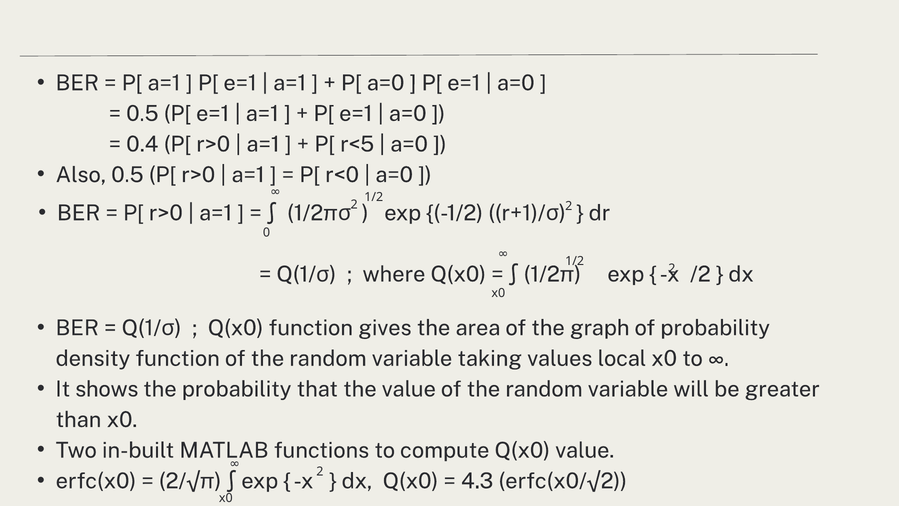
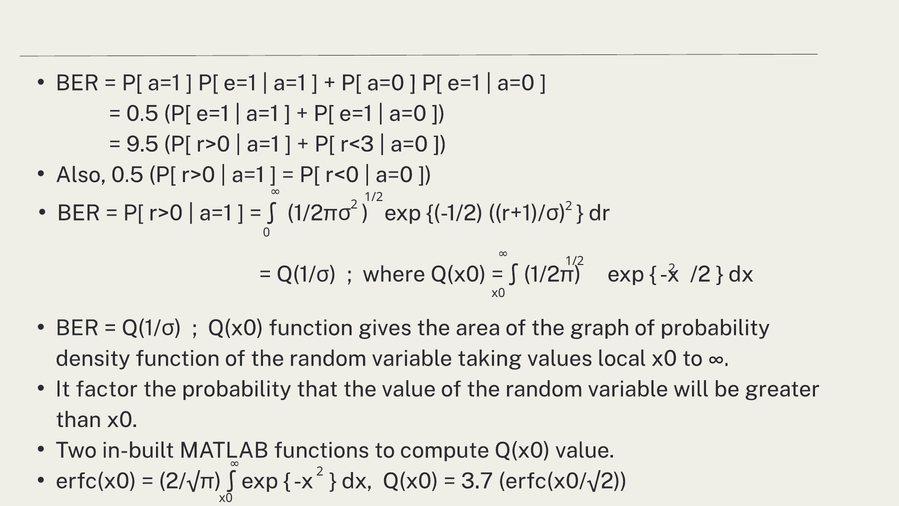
0.4: 0.4 -> 9.5
r<5: r<5 -> r<3
shows: shows -> factor
4.3: 4.3 -> 3.7
